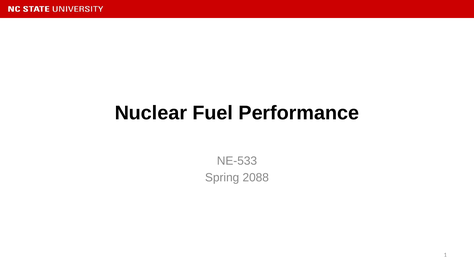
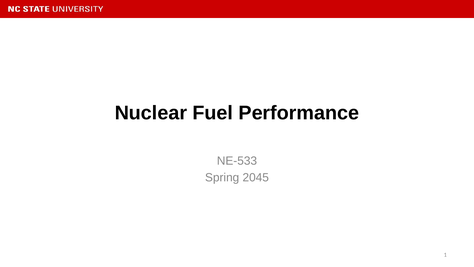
2088: 2088 -> 2045
